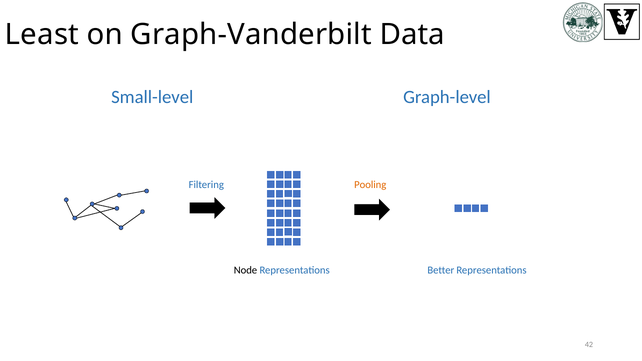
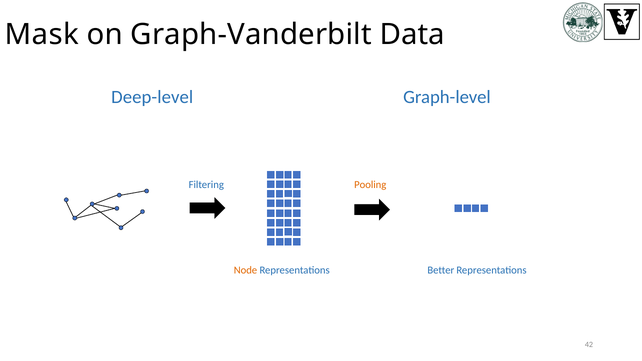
Least: Least -> Mask
Small-level: Small-level -> Deep-level
Node colour: black -> orange
